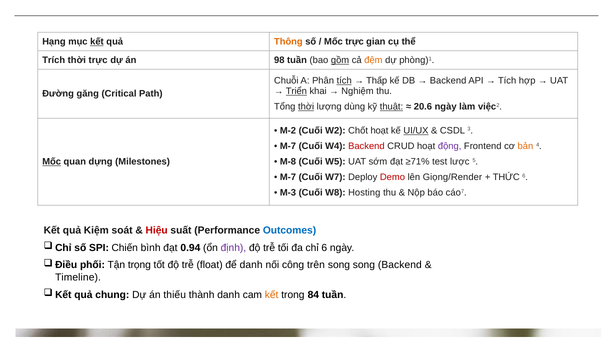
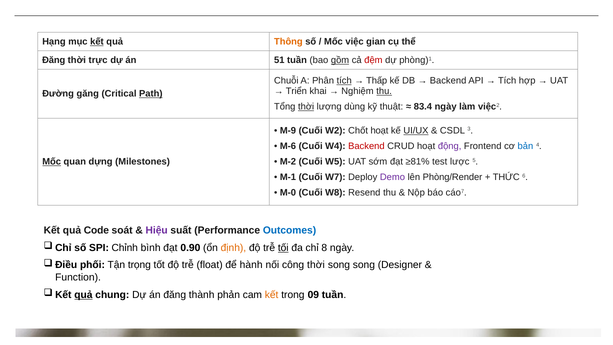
Mốc trực: trực -> việc
Trích at (54, 60): Trích -> Đăng
98: 98 -> 51
đệm colour: orange -> red
Triển underline: present -> none
thu at (384, 91) underline: none -> present
Path underline: none -> present
thuật underline: present -> none
20.6: 20.6 -> 83.4
M-2: M-2 -> M-9
M-7 at (288, 146): M-7 -> M-6
bản colour: orange -> blue
M-8: M-8 -> M-2
≥71%: ≥71% -> ≥81%
M-7 at (288, 177): M-7 -> M-1
Demo colour: red -> purple
Giọng/Render: Giọng/Render -> Phòng/Render
M-3: M-3 -> M-0
Hosting: Hosting -> Resend
Kiệm: Kiệm -> Code
Hiệu colour: red -> purple
Chiến: Chiến -> Chỉnh
0.94: 0.94 -> 0.90
định colour: purple -> orange
tối underline: none -> present
chỉ 6: 6 -> 8
để danh: danh -> hành
công trên: trên -> thời
song Backend: Backend -> Designer
Timeline: Timeline -> Function
quả at (83, 295) underline: none -> present
án thiếu: thiếu -> đăng
thành danh: danh -> phản
84: 84 -> 09
